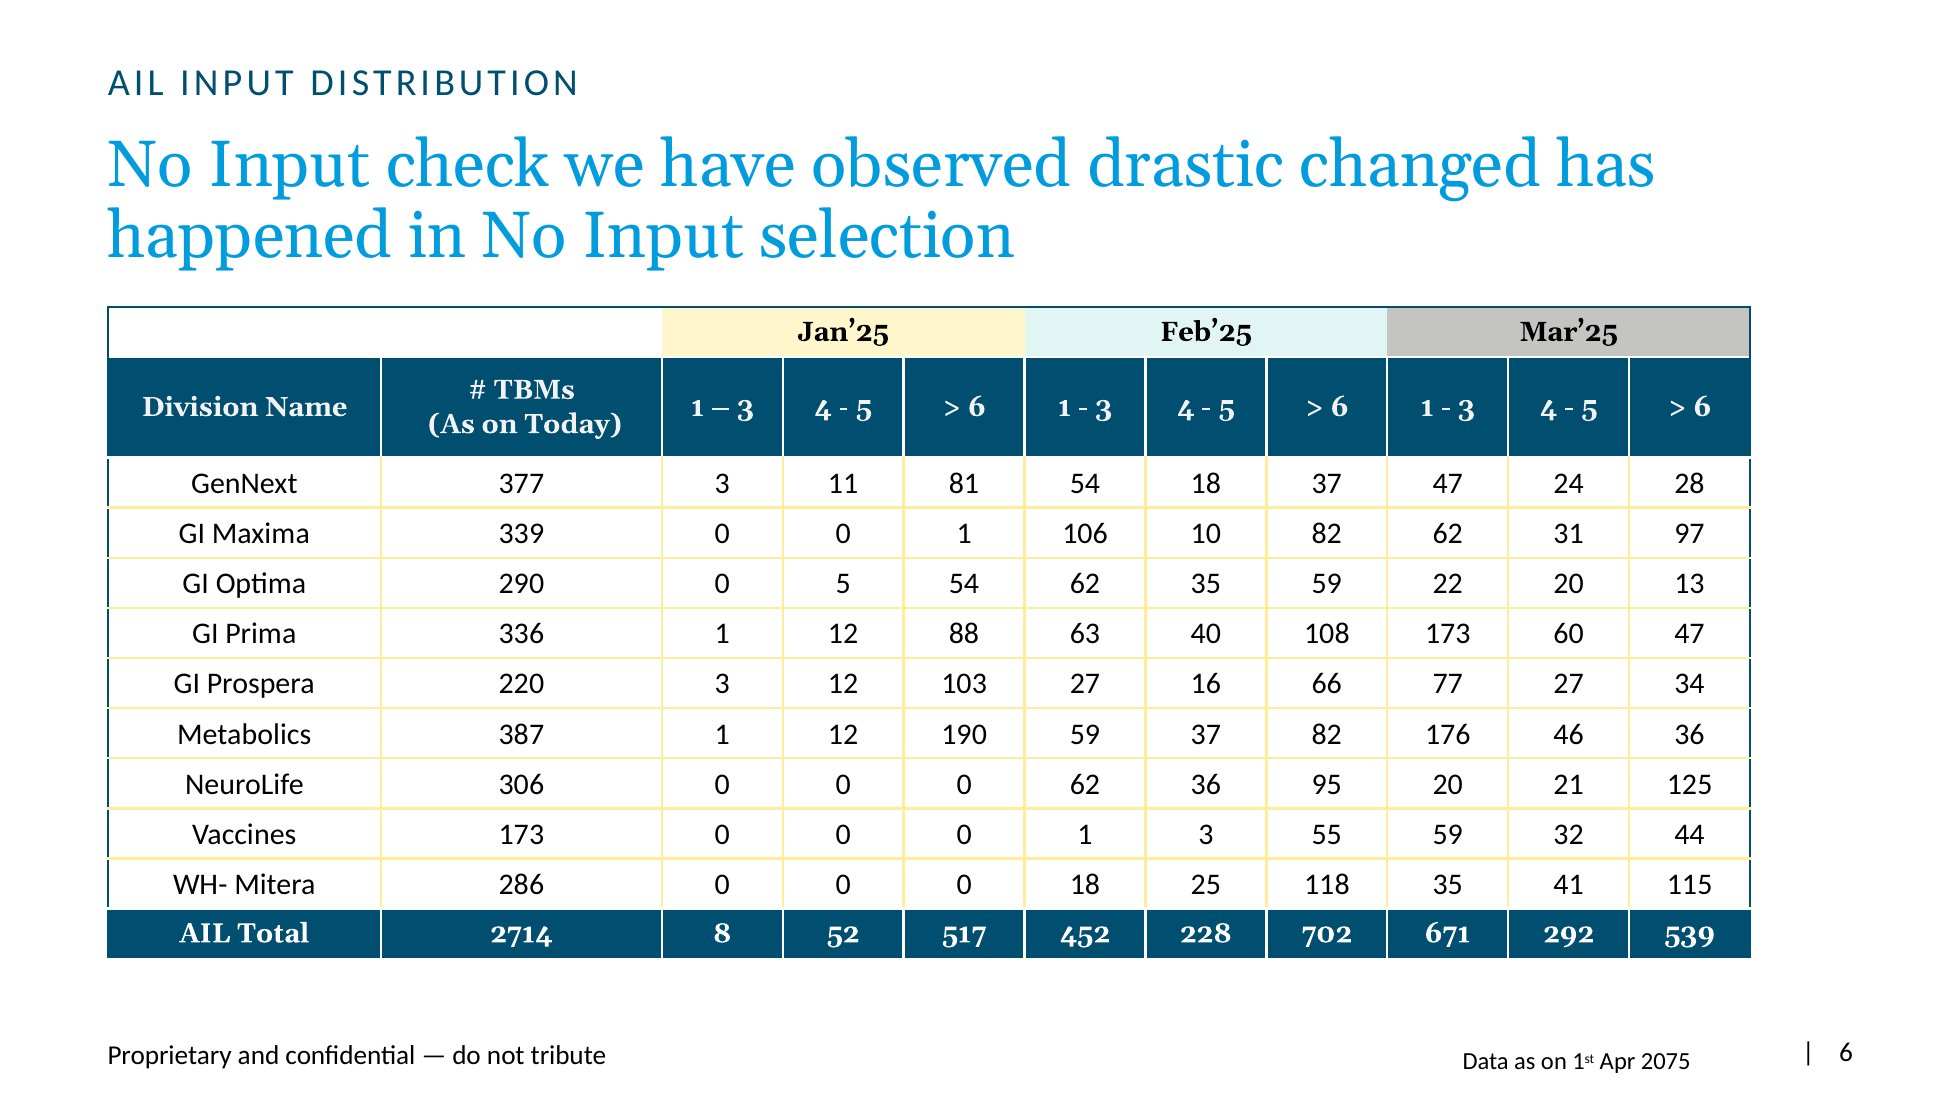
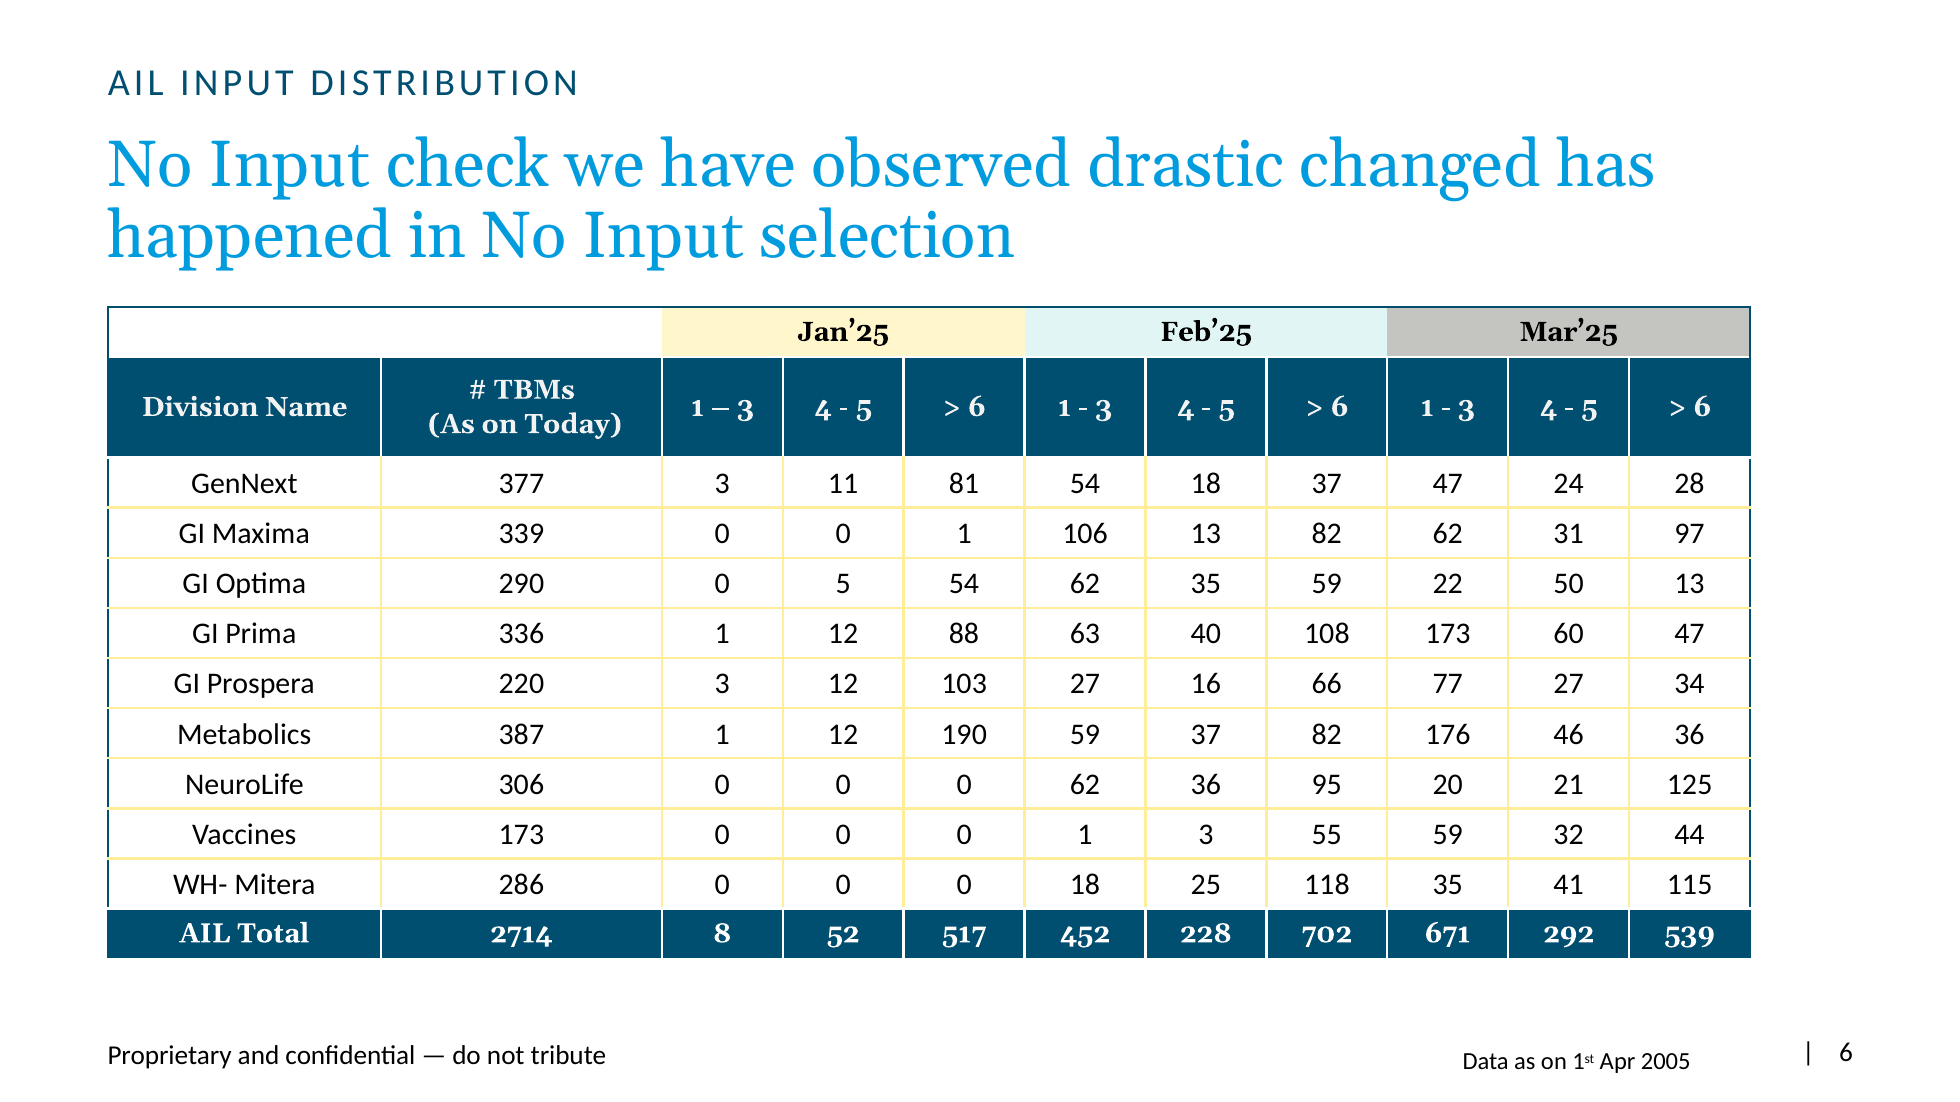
106 10: 10 -> 13
22 20: 20 -> 50
2075: 2075 -> 2005
